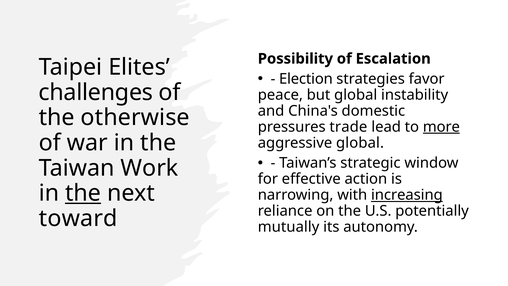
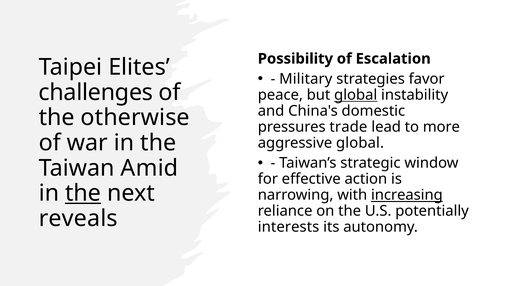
Election: Election -> Military
global at (356, 95) underline: none -> present
more underline: present -> none
Work: Work -> Amid
toward: toward -> reveals
mutually: mutually -> interests
